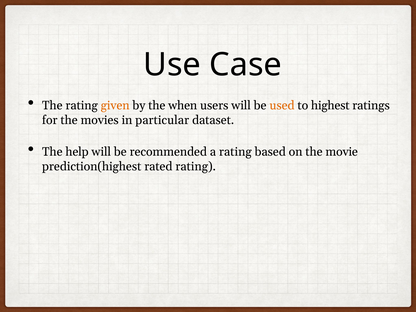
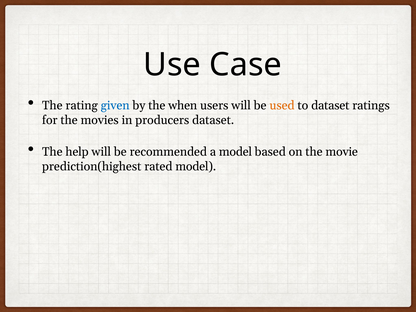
given colour: orange -> blue
to highest: highest -> dataset
particular: particular -> producers
a rating: rating -> model
rated rating: rating -> model
